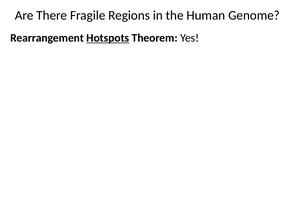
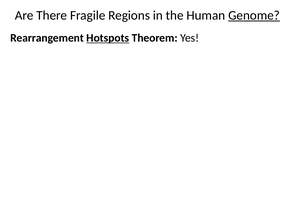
Genome underline: none -> present
